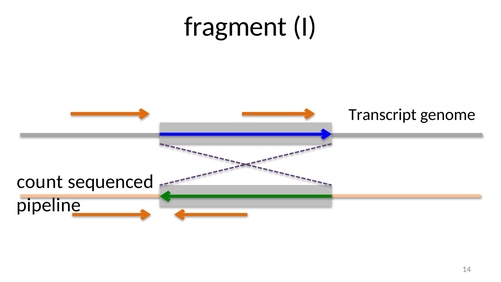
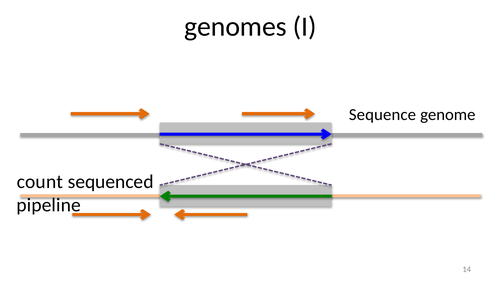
fragment: fragment -> genomes
Transcript: Transcript -> Sequence
